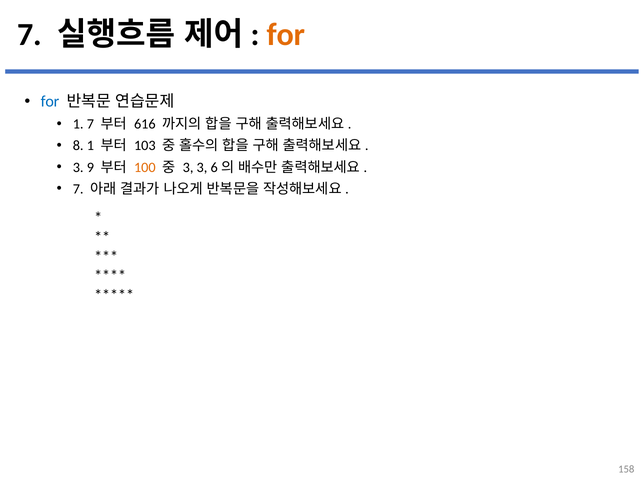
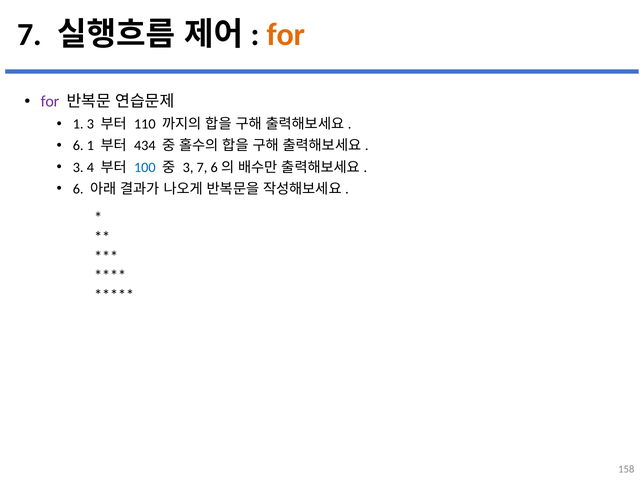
for at (50, 101) colour: blue -> purple
1 7: 7 -> 3
616: 616 -> 110
8 at (78, 146): 8 -> 6
103: 103 -> 434
9: 9 -> 4
100 colour: orange -> blue
3 3: 3 -> 7
7 at (78, 189): 7 -> 6
